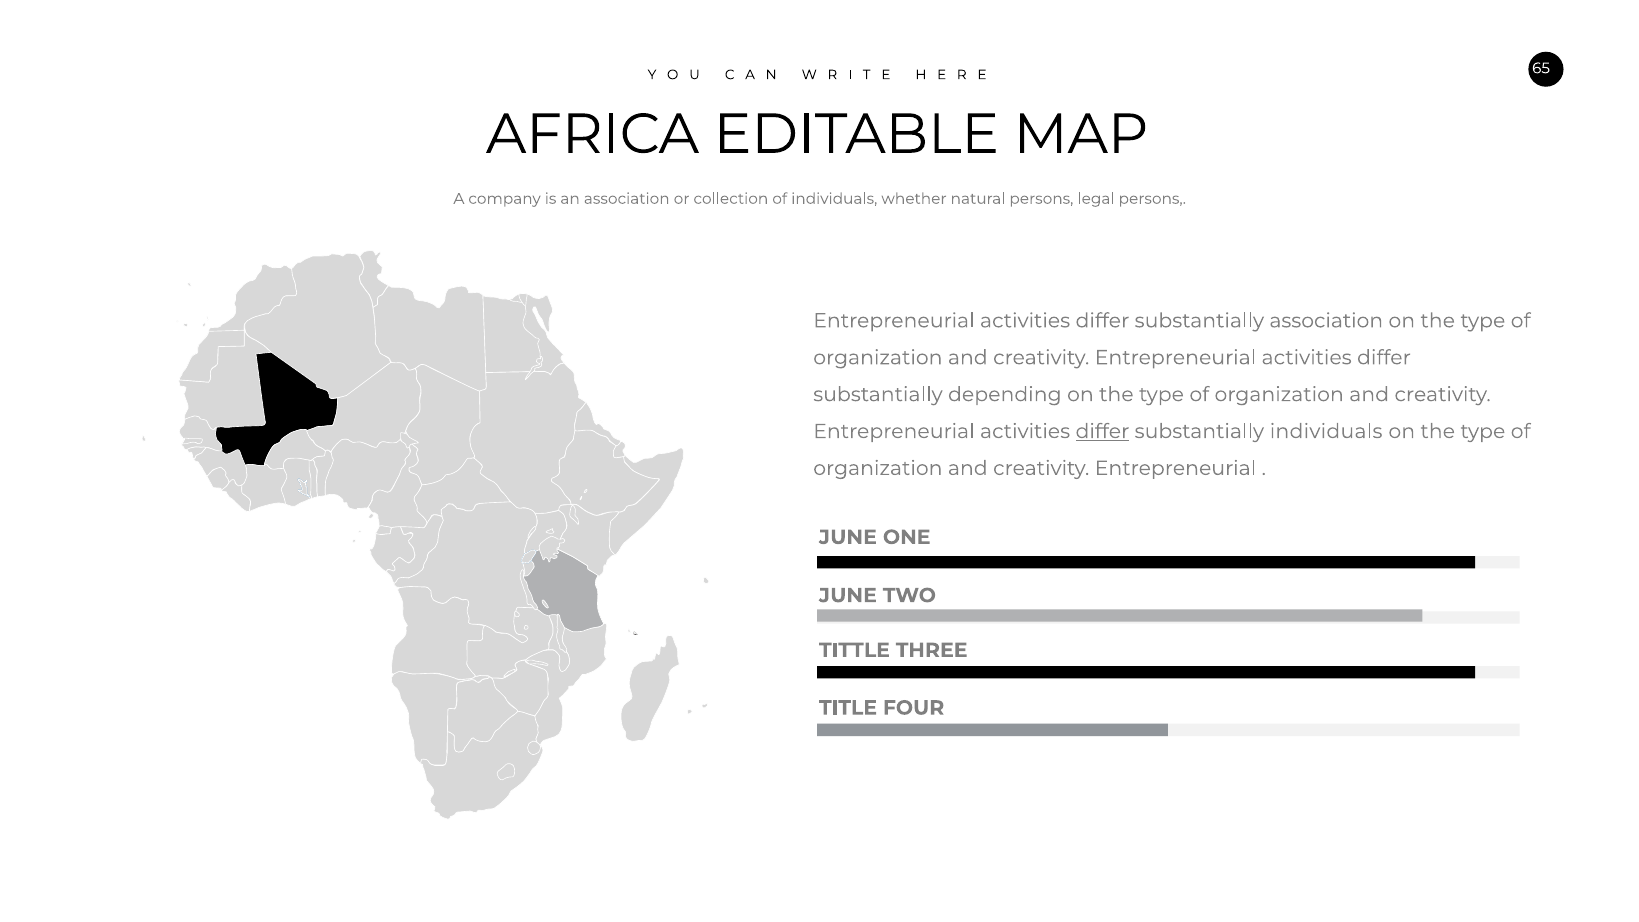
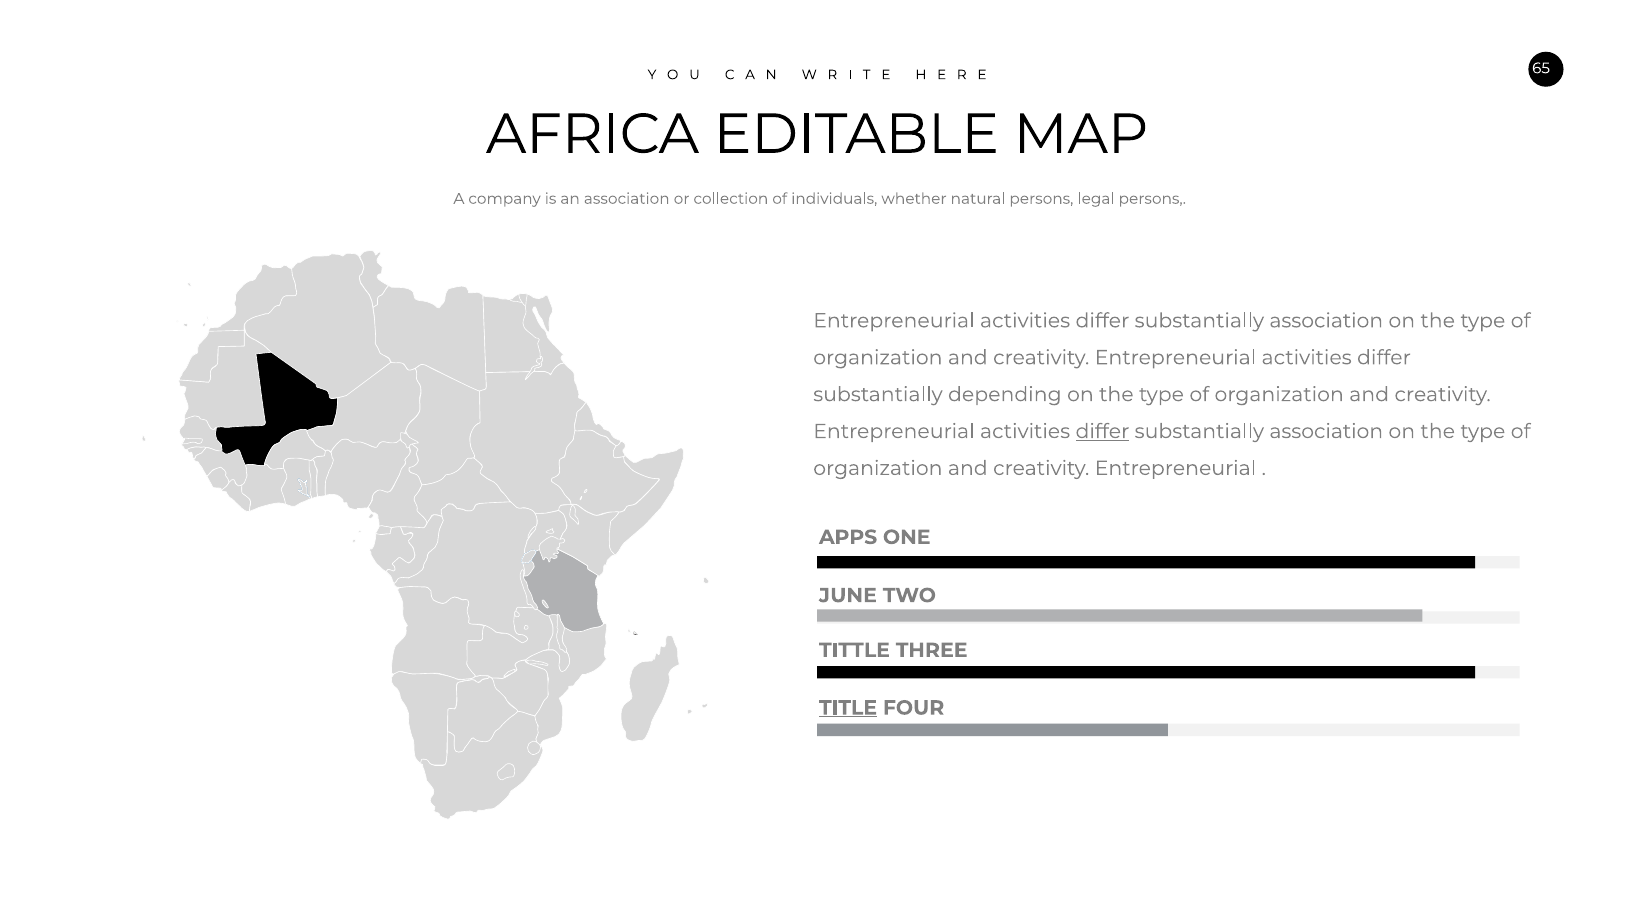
individuals at (1326, 431): individuals -> association
JUNE at (848, 537): JUNE -> APPS
TITLE underline: none -> present
